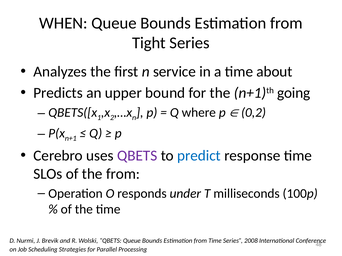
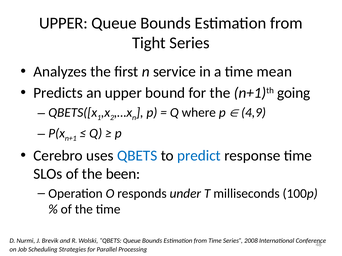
WHEN at (63, 23): WHEN -> UPPER
about: about -> mean
0,2: 0,2 -> 4,9
QBETS at (137, 156) colour: purple -> blue
the from: from -> been
